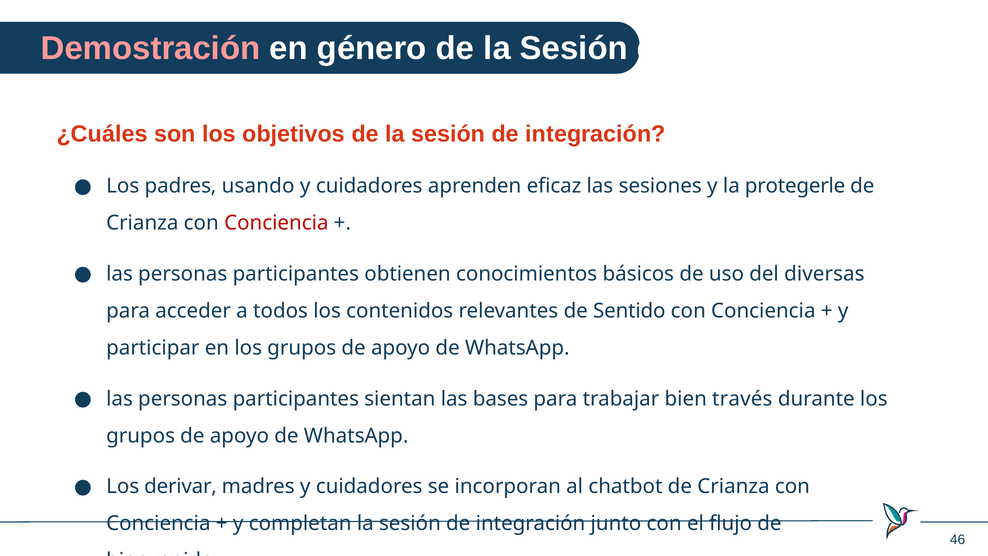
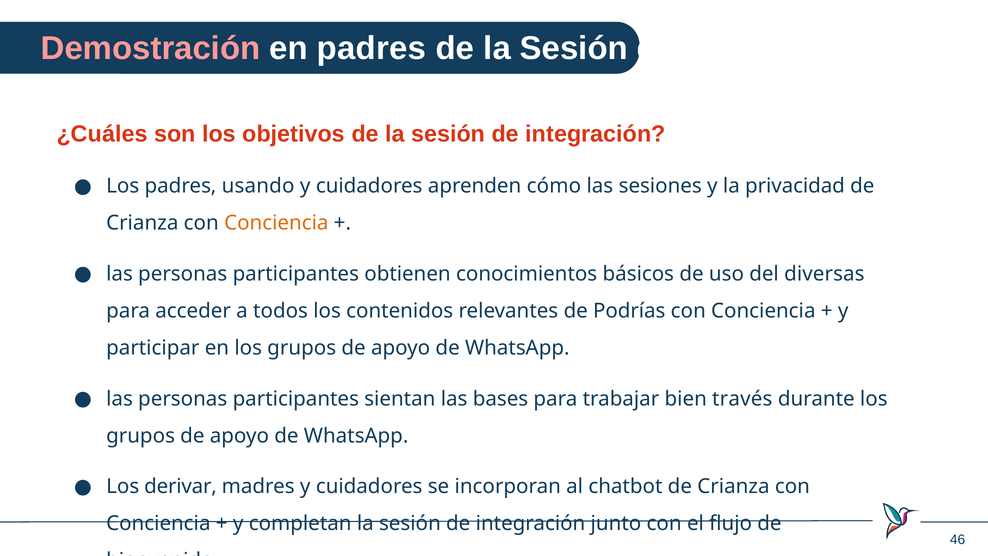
en género: género -> padres
eficaz: eficaz -> cómo
protegerle: protegerle -> privacidad
Conciencia at (276, 223) colour: red -> orange
Sentido: Sentido -> Podrías
